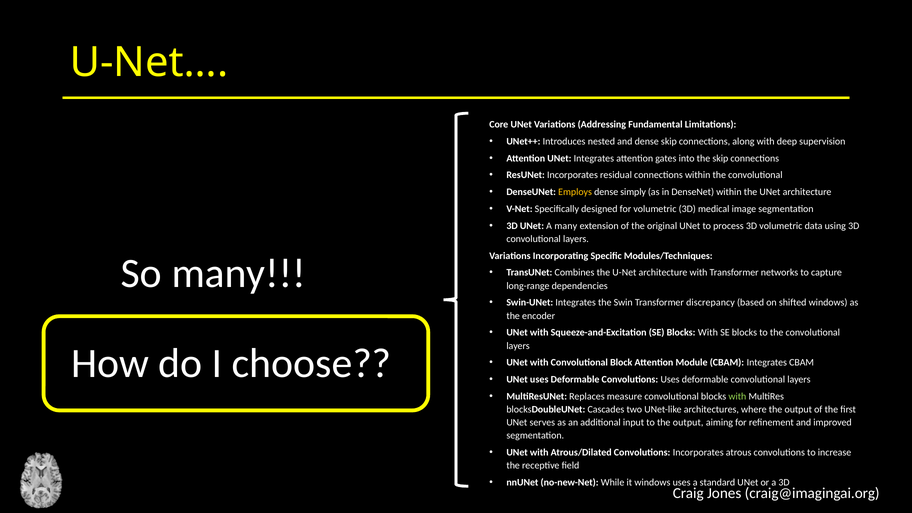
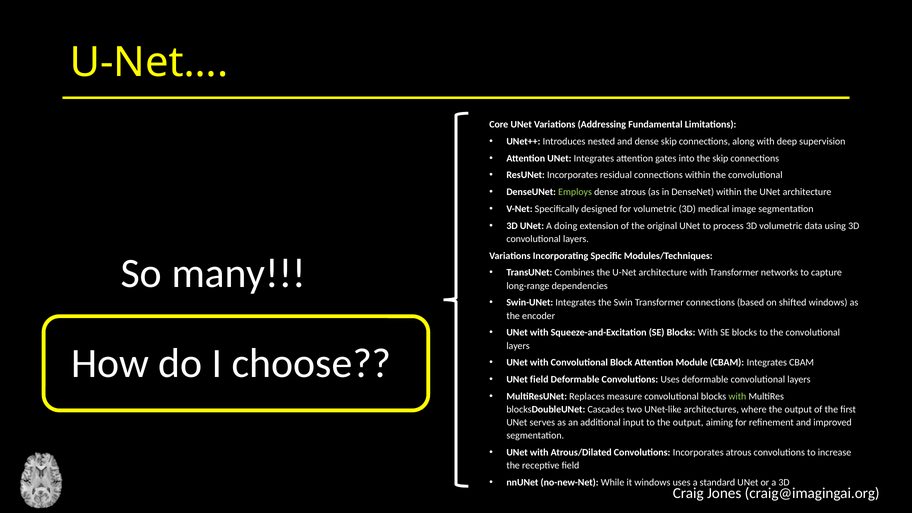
Employs colour: yellow -> light green
dense simply: simply -> atrous
A many: many -> doing
Transformer discrepancy: discrepancy -> connections
UNet uses: uses -> field
